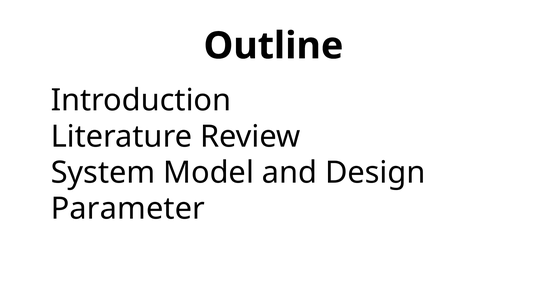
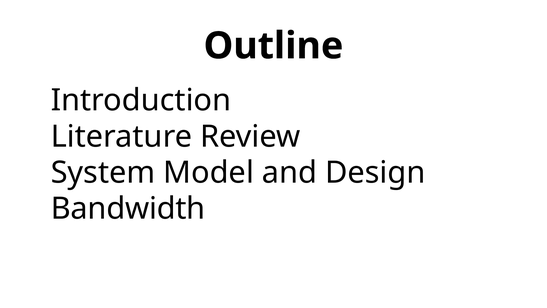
Parameter: Parameter -> Bandwidth
